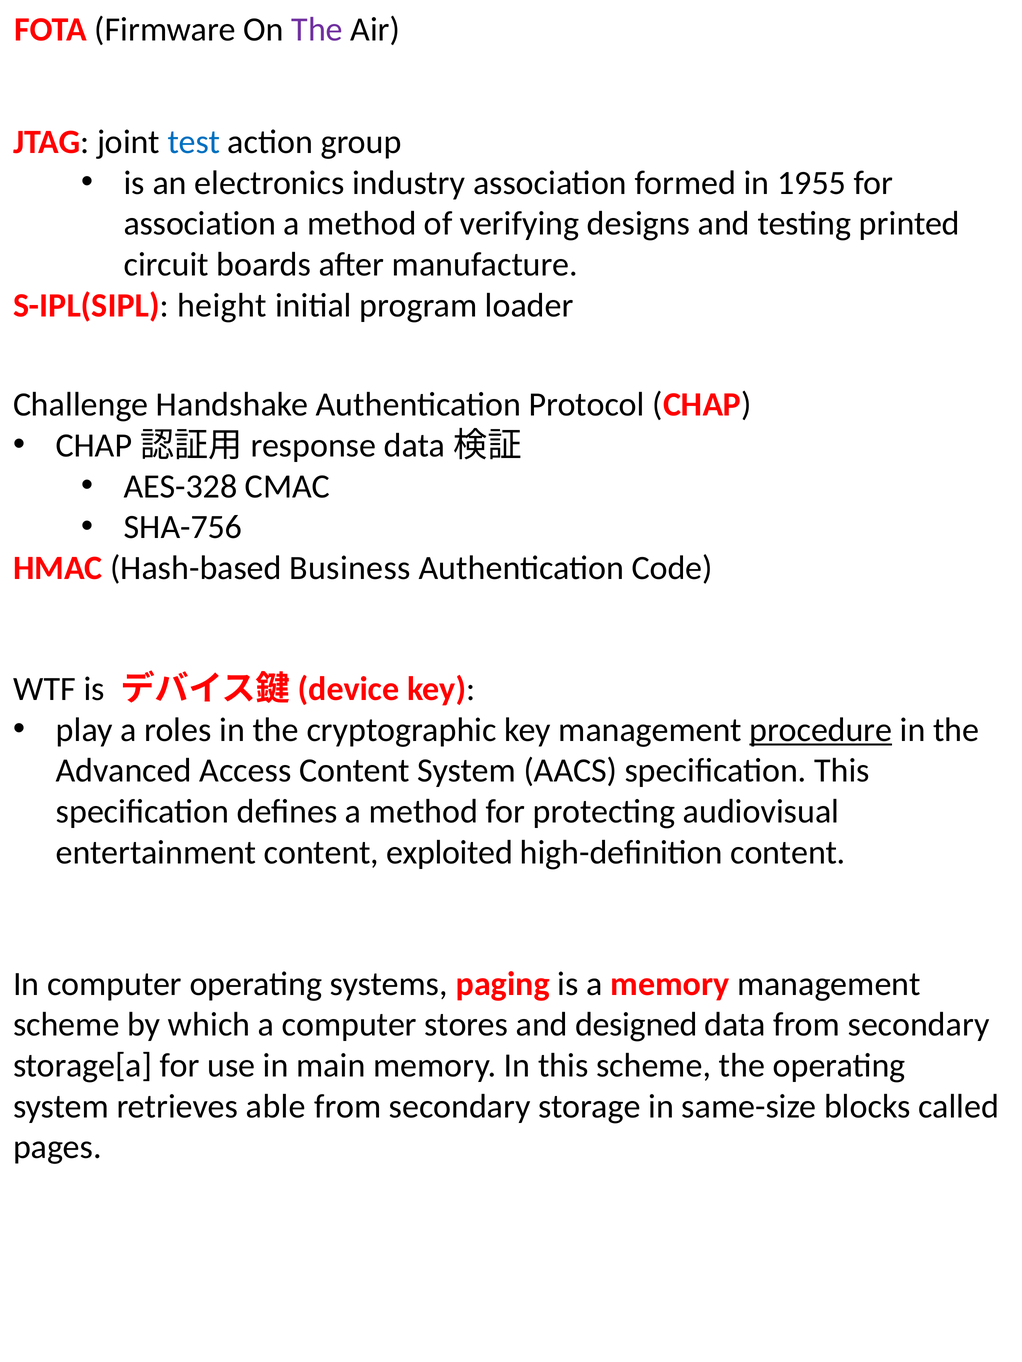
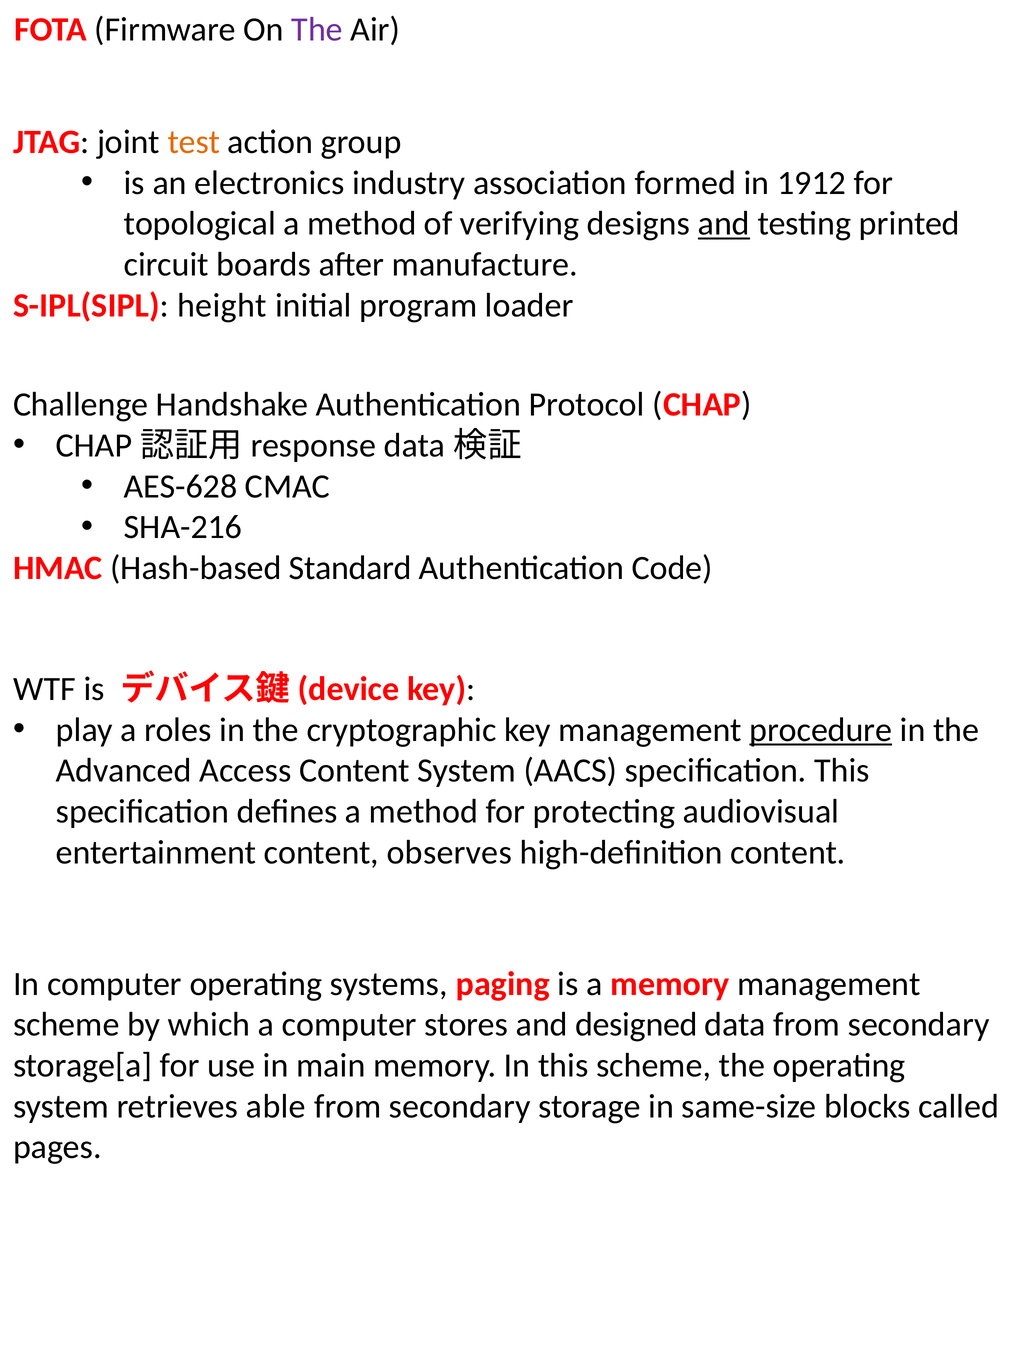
test colour: blue -> orange
1955: 1955 -> 1912
association at (200, 224): association -> topological
and at (724, 224) underline: none -> present
AES-328: AES-328 -> AES-628
SHA-756: SHA-756 -> SHA-216
Business: Business -> Standard
exploited: exploited -> observes
